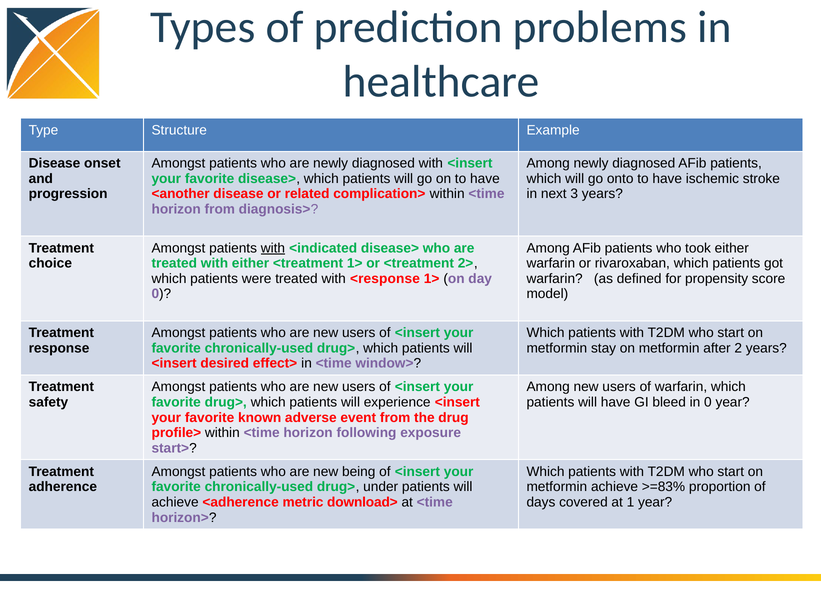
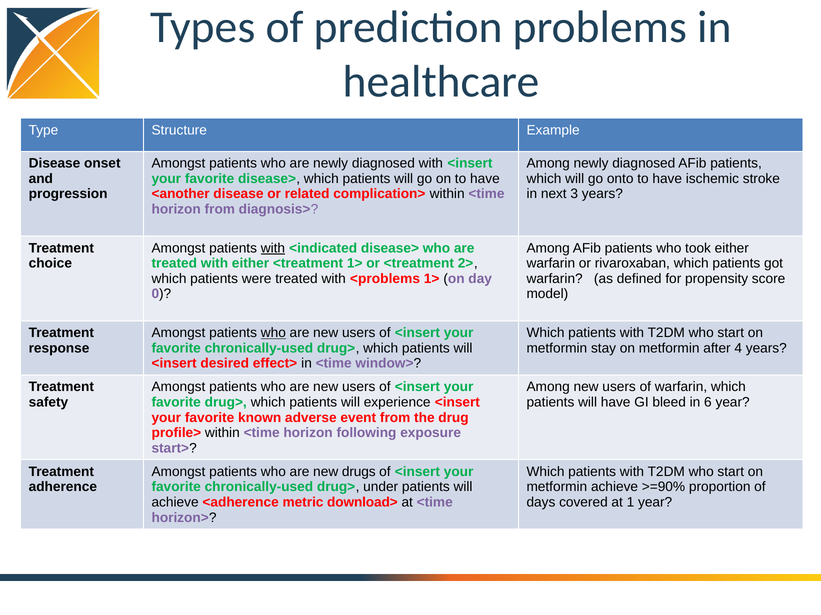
<response: <response -> <problems
who at (273, 333) underline: none -> present
2: 2 -> 4
in 0: 0 -> 6
being: being -> drugs
>=83%: >=83% -> >=90%
